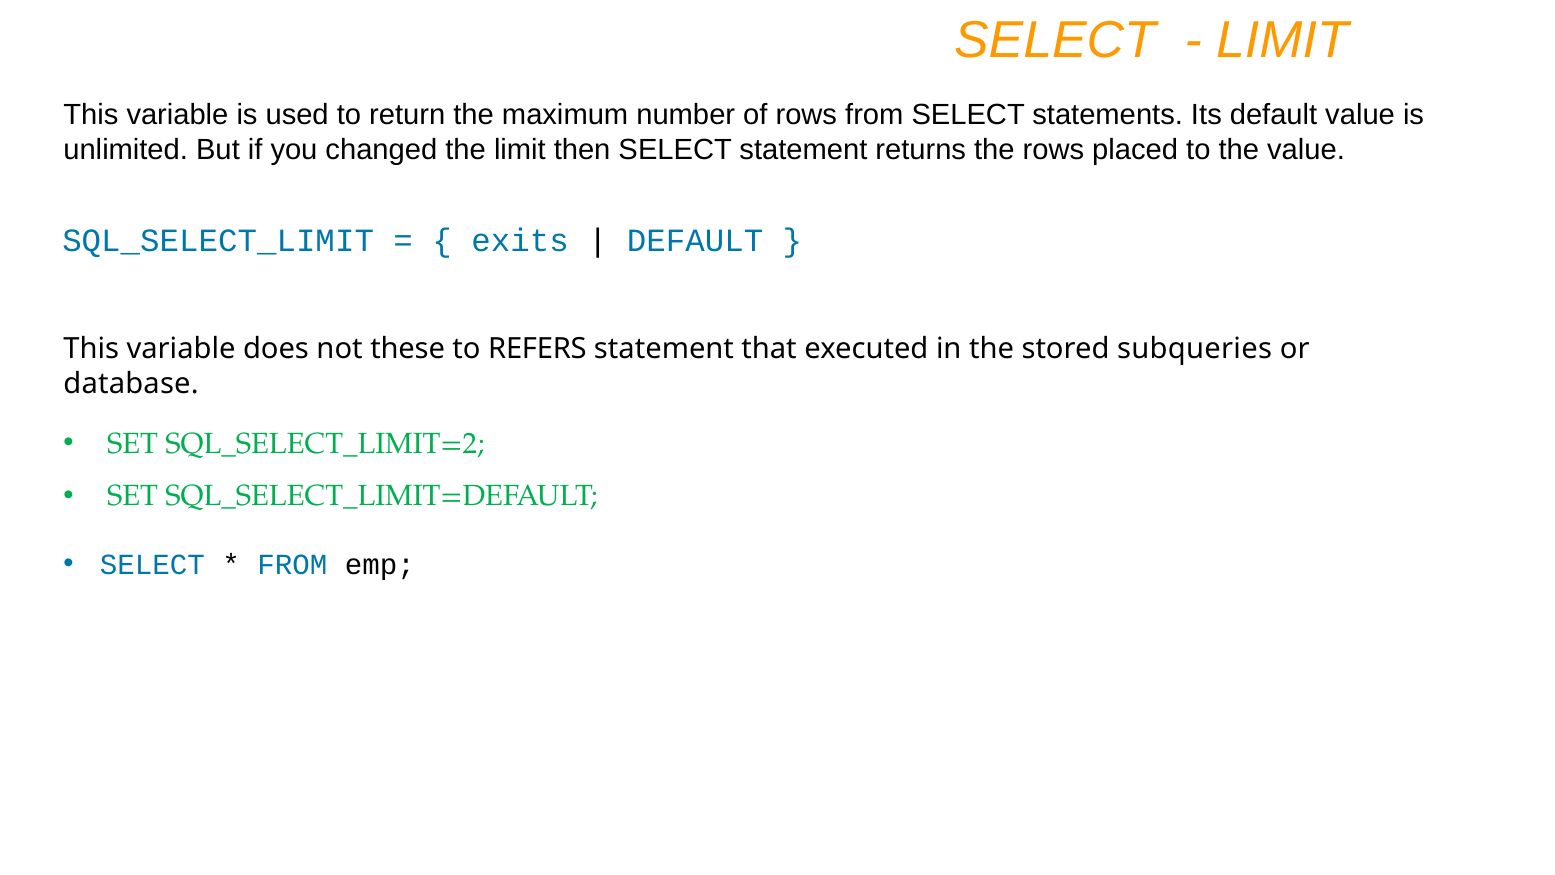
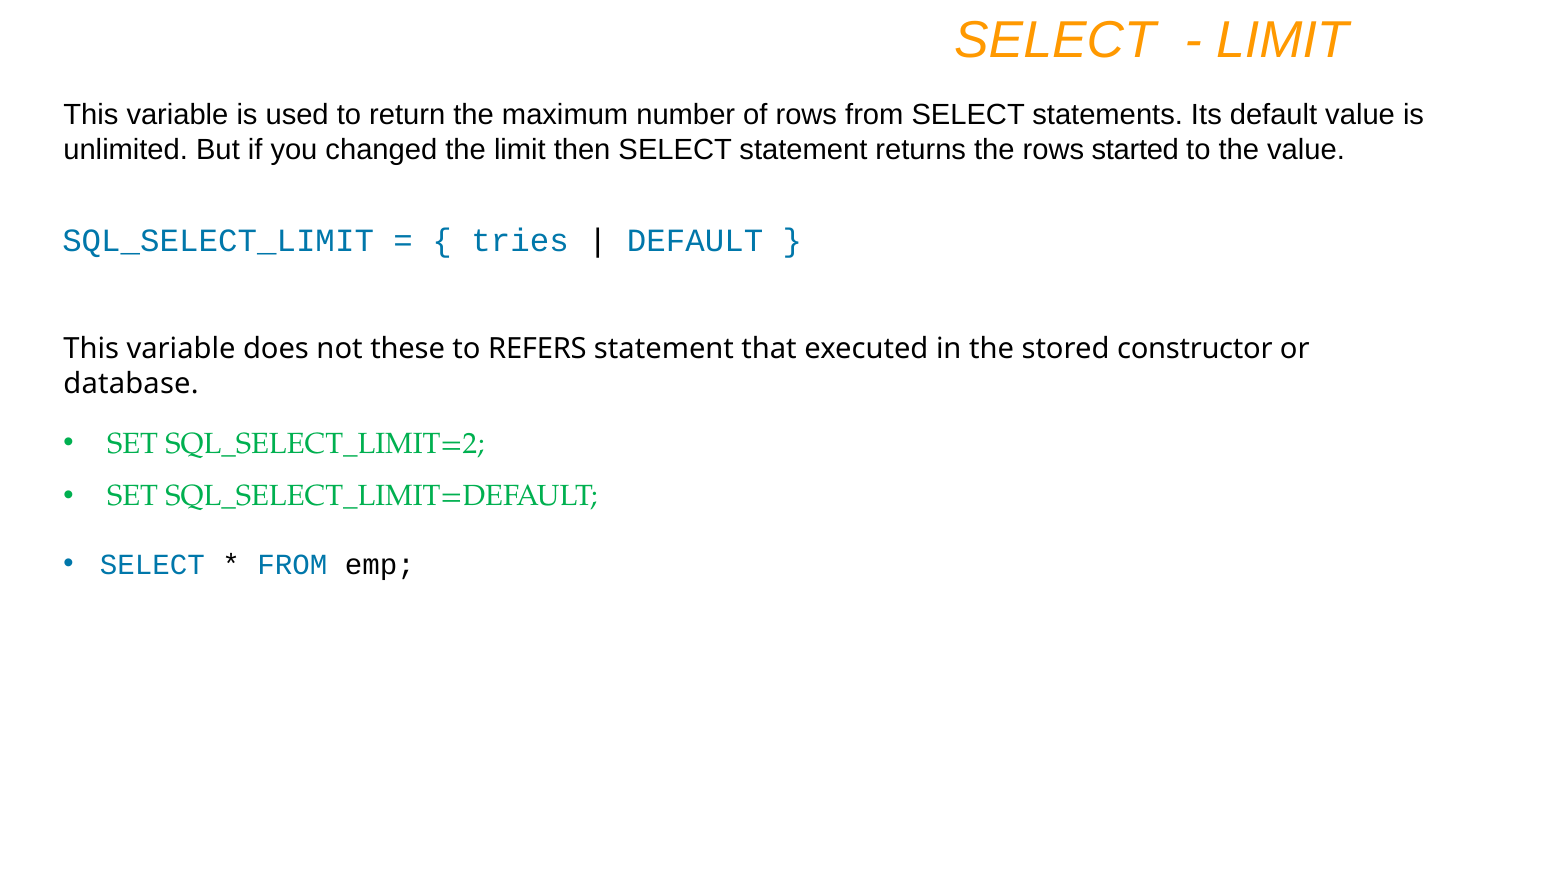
placed: placed -> started
exits: exits -> tries
subqueries: subqueries -> constructor
